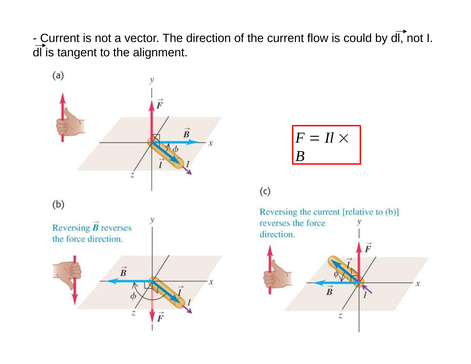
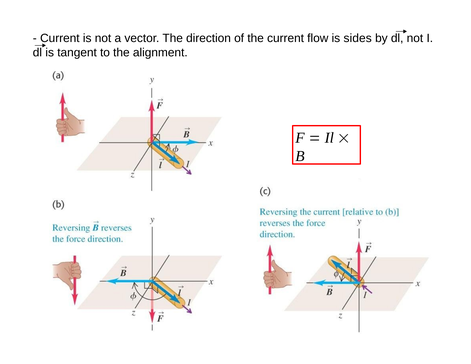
could: could -> sides
